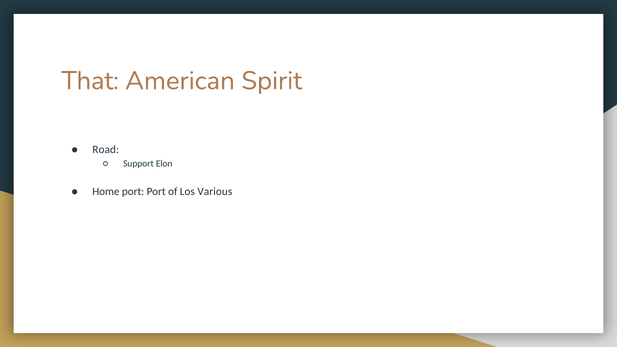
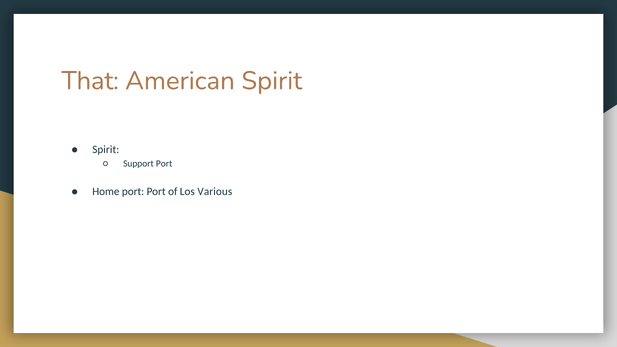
Road at (106, 149): Road -> Spirit
Support Elon: Elon -> Port
